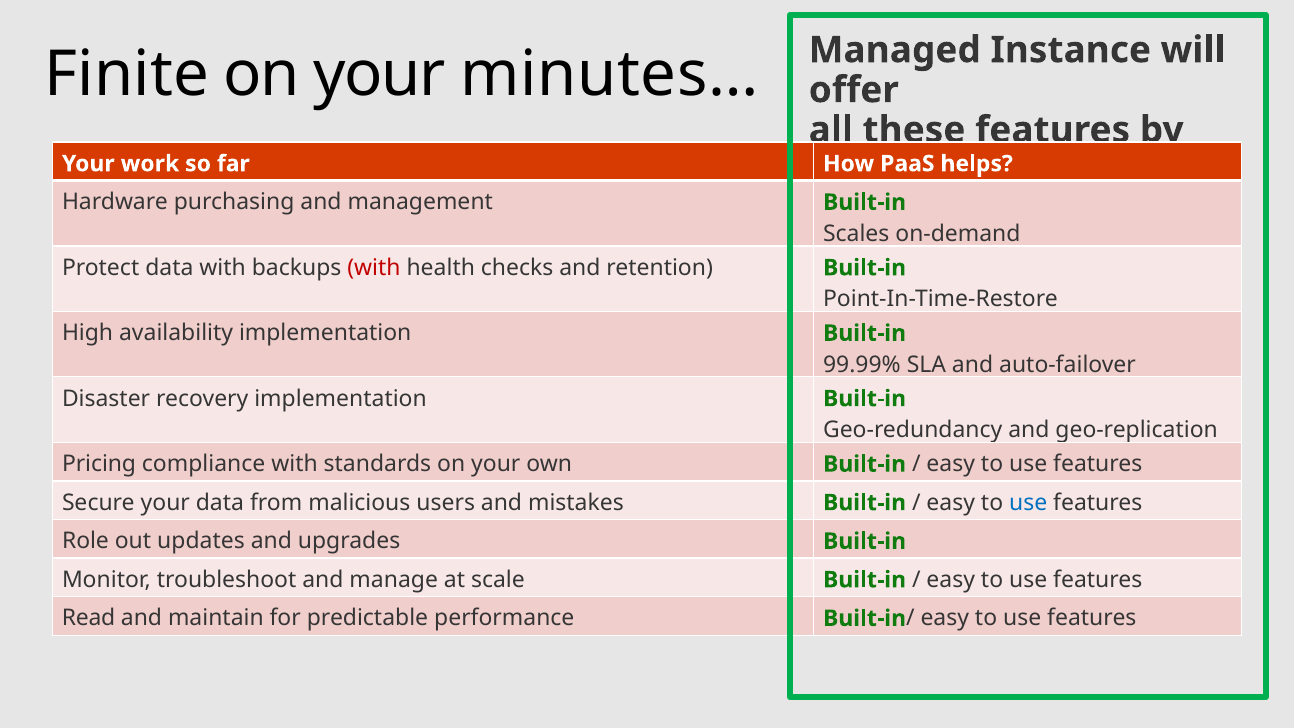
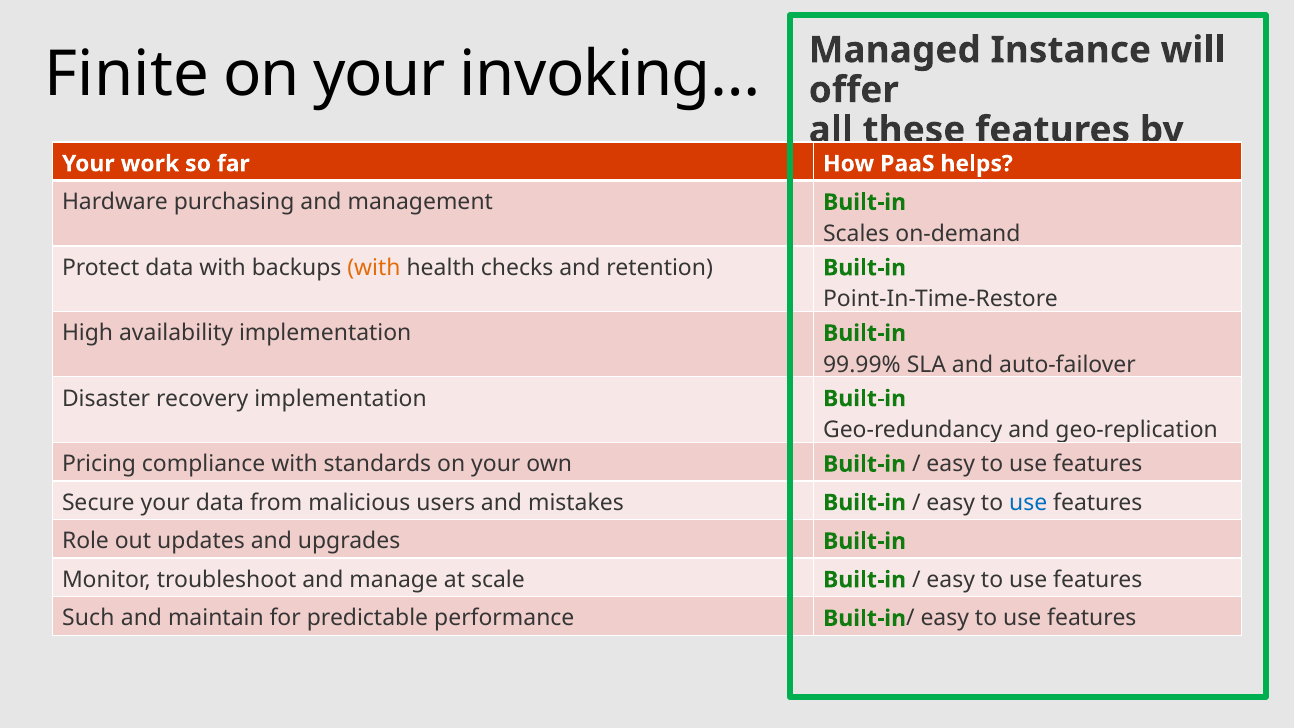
minutes…: minutes… -> invoking…
with at (374, 268) colour: red -> orange
Read: Read -> Such
